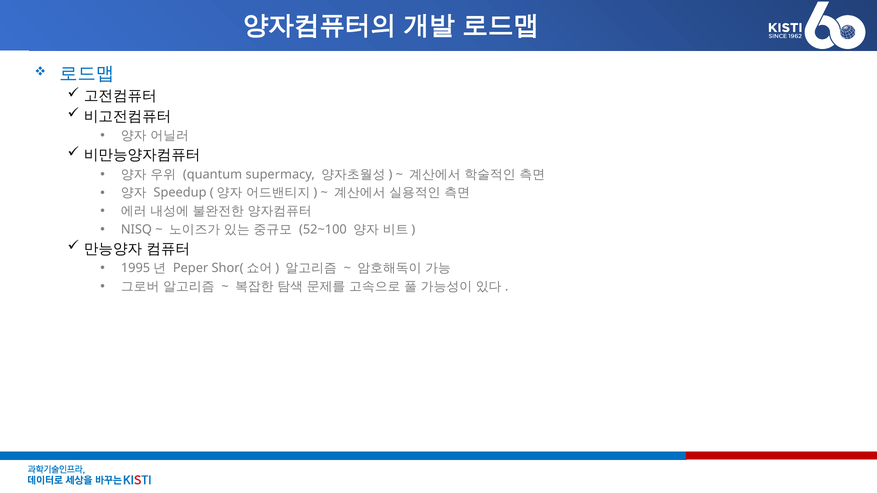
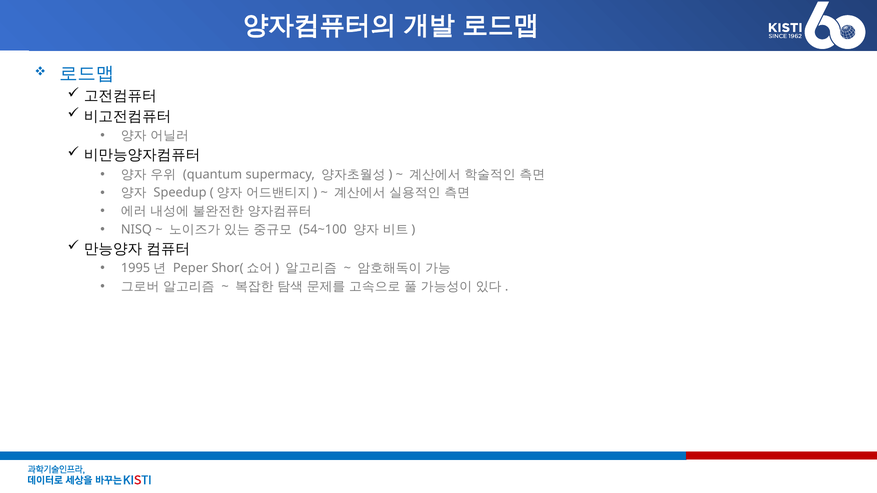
52~100: 52~100 -> 54~100
